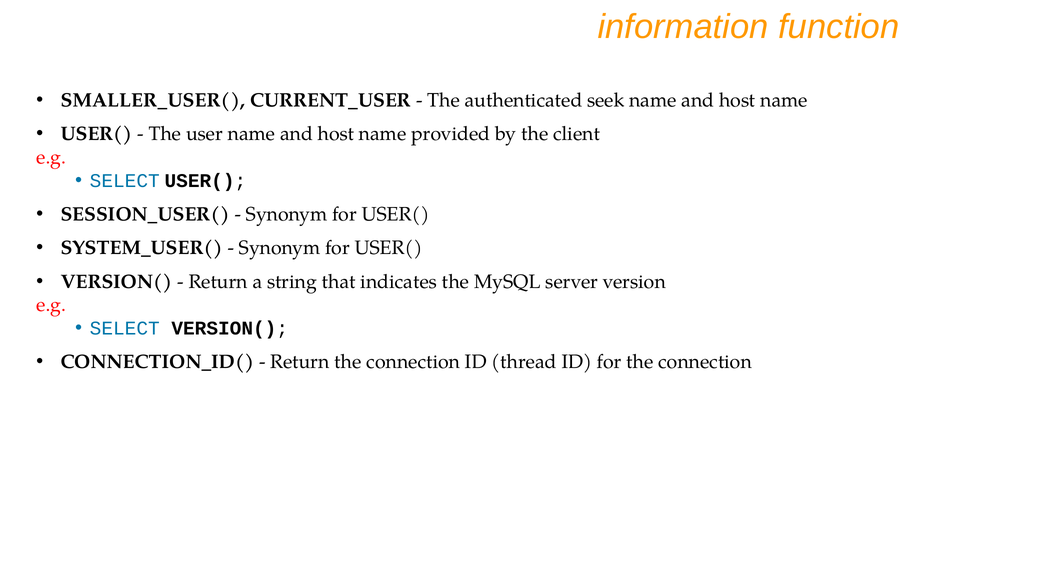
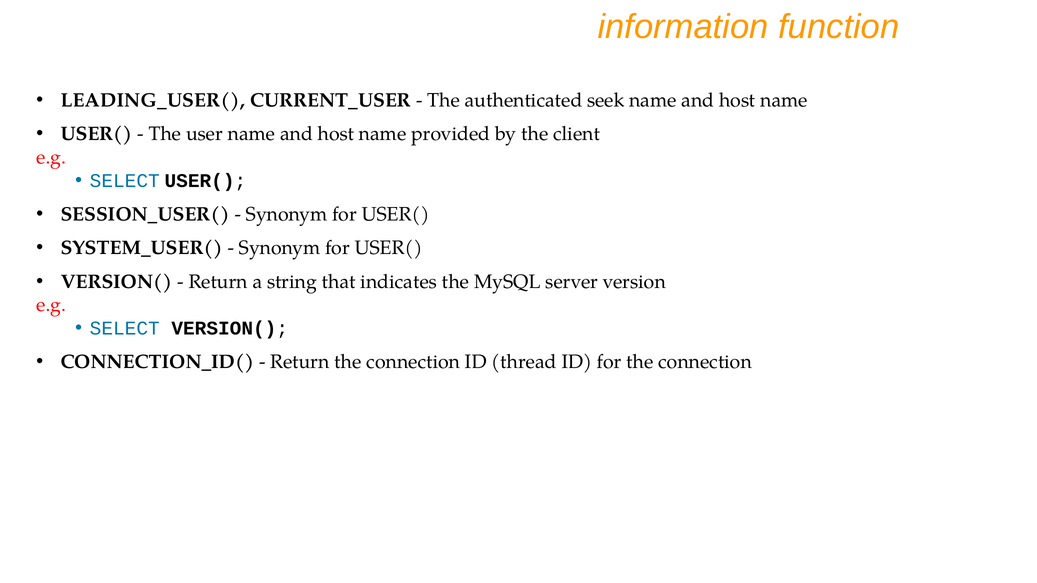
SMALLER_USER(: SMALLER_USER( -> LEADING_USER(
